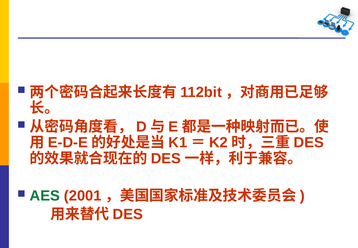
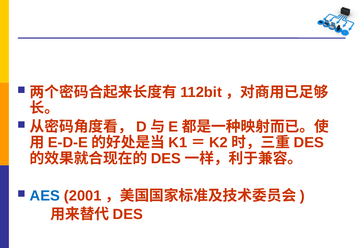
AES colour: green -> blue
